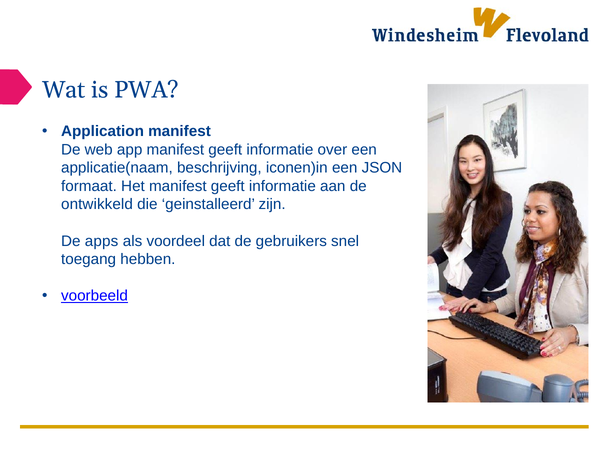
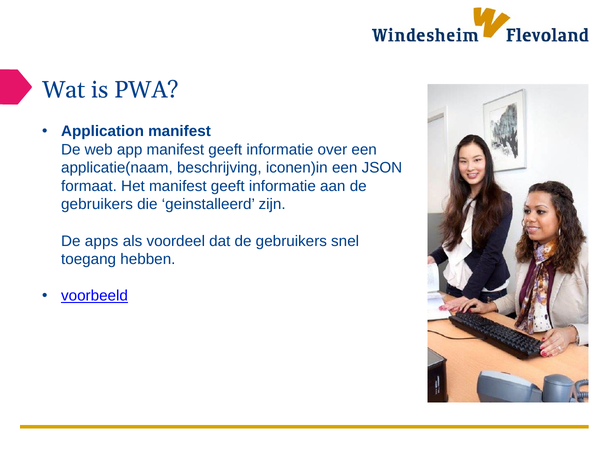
ontwikkeld at (97, 205): ontwikkeld -> gebruikers
